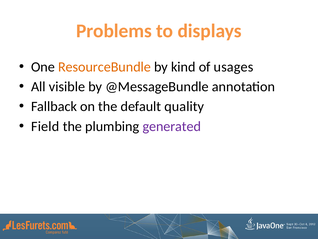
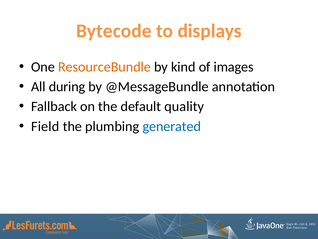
Problems: Problems -> Bytecode
usages: usages -> images
visible: visible -> during
generated colour: purple -> blue
